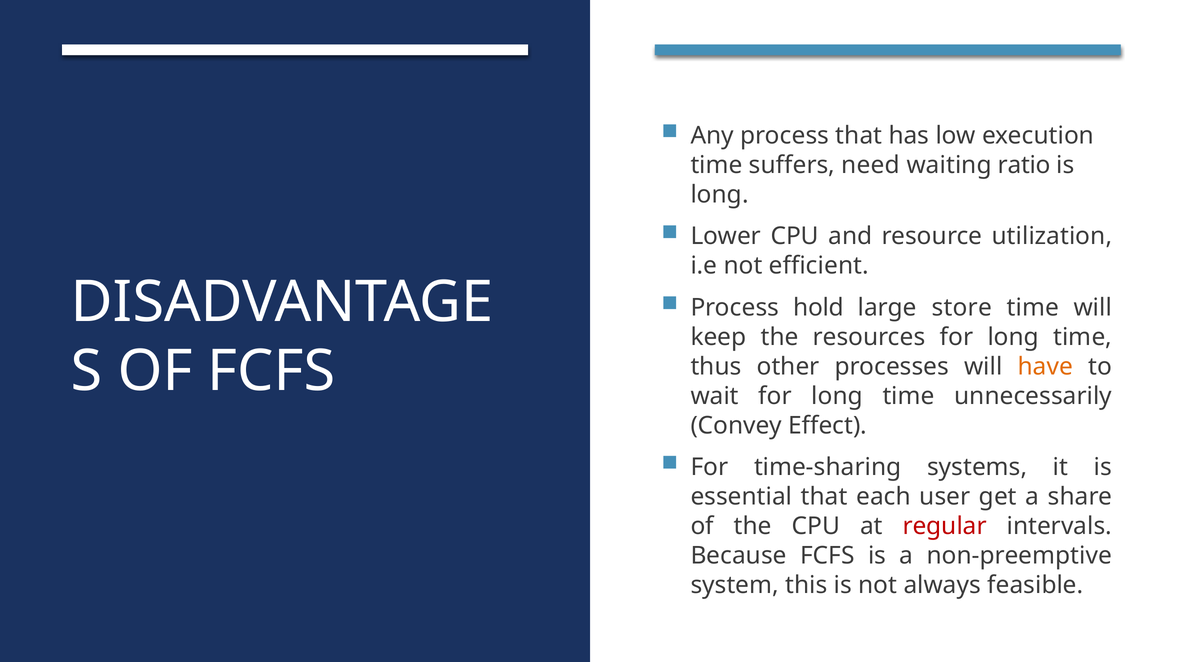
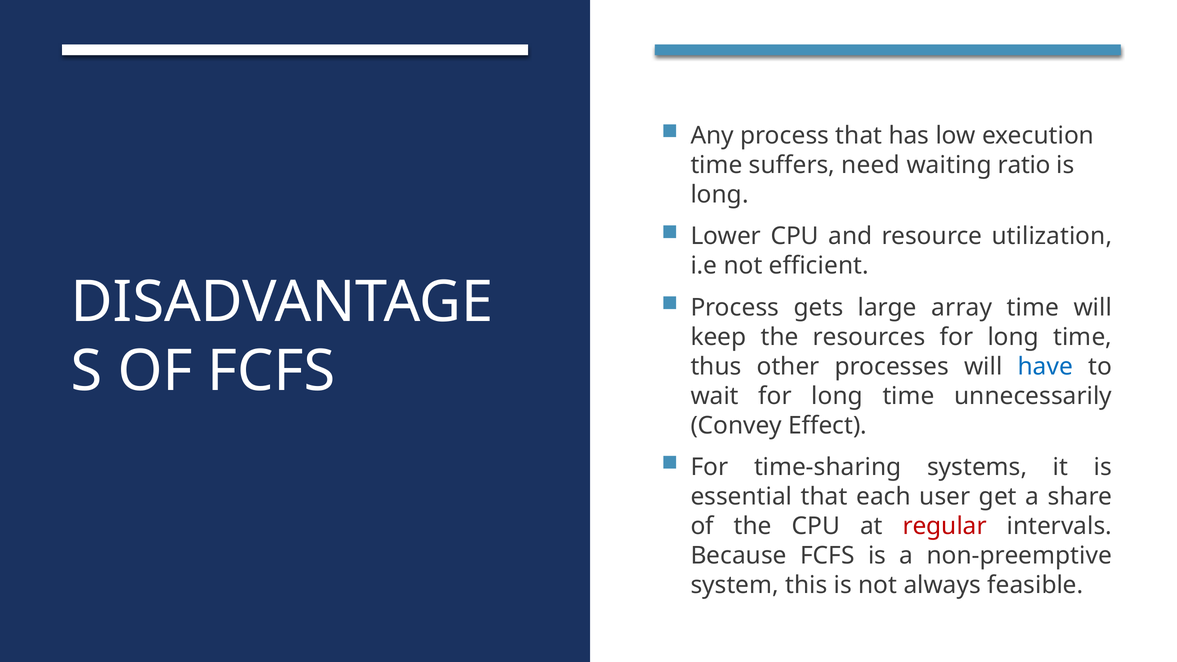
hold: hold -> gets
store: store -> array
have colour: orange -> blue
